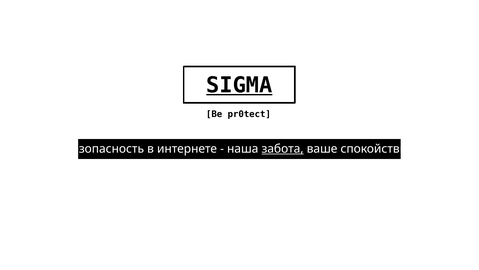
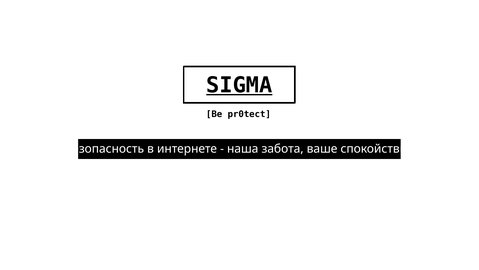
забота underline: present -> none
